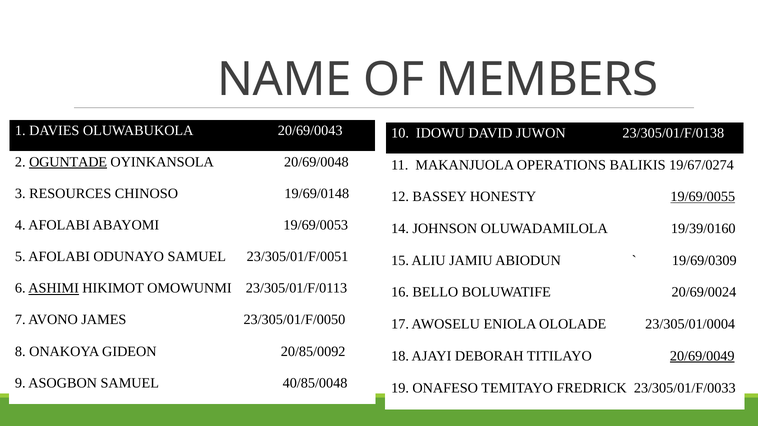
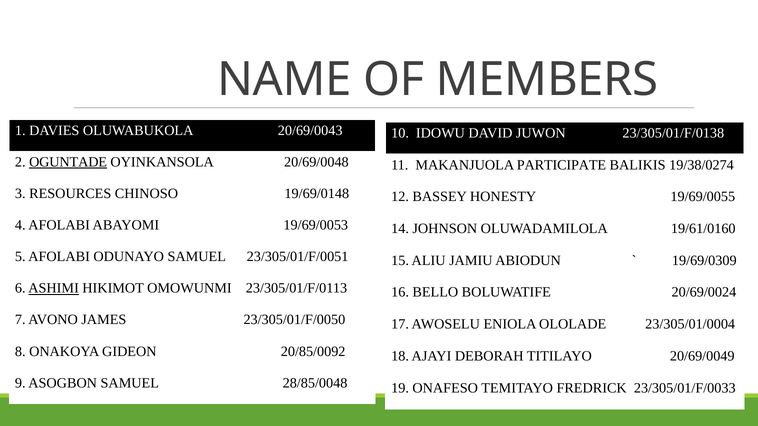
OPERATIONS: OPERATIONS -> PARTICIPATE
19/67/0274: 19/67/0274 -> 19/38/0274
19/69/0055 underline: present -> none
19/39/0160: 19/39/0160 -> 19/61/0160
20/69/0049 underline: present -> none
40/85/0048: 40/85/0048 -> 28/85/0048
